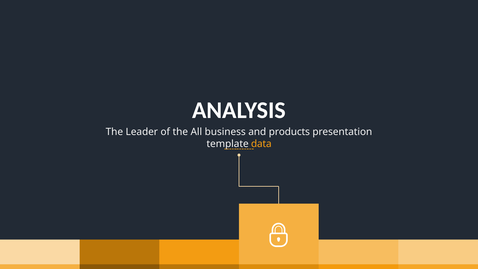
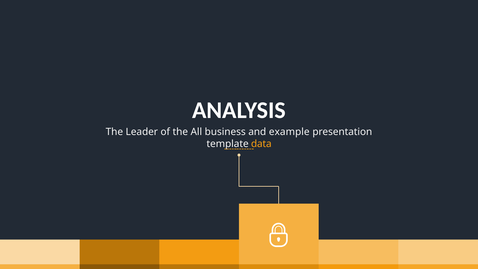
products: products -> example
